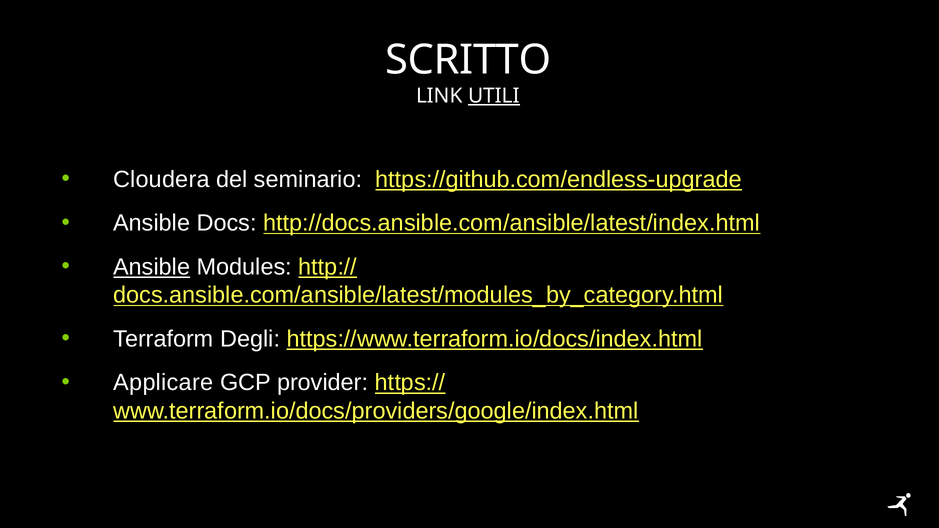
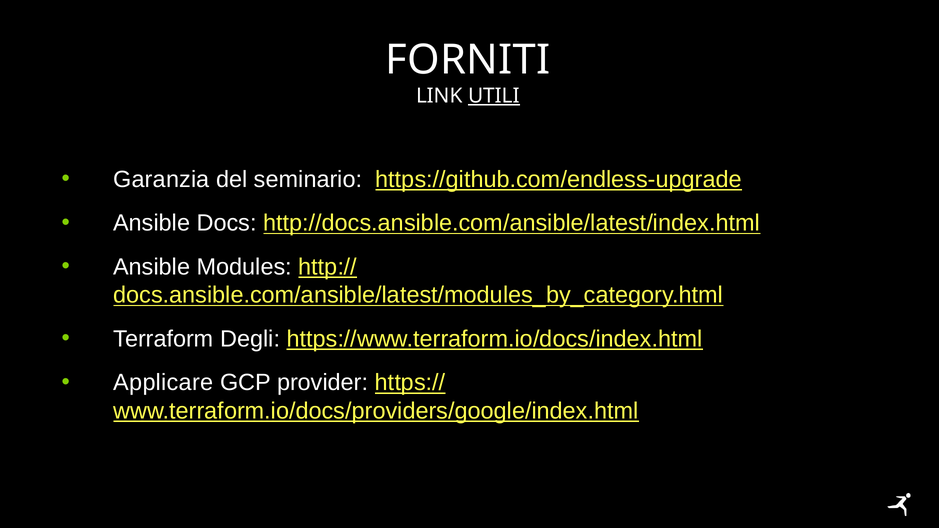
SCRITTO: SCRITTO -> FORNITI
Cloudera: Cloudera -> Garanzia
Ansible at (152, 267) underline: present -> none
